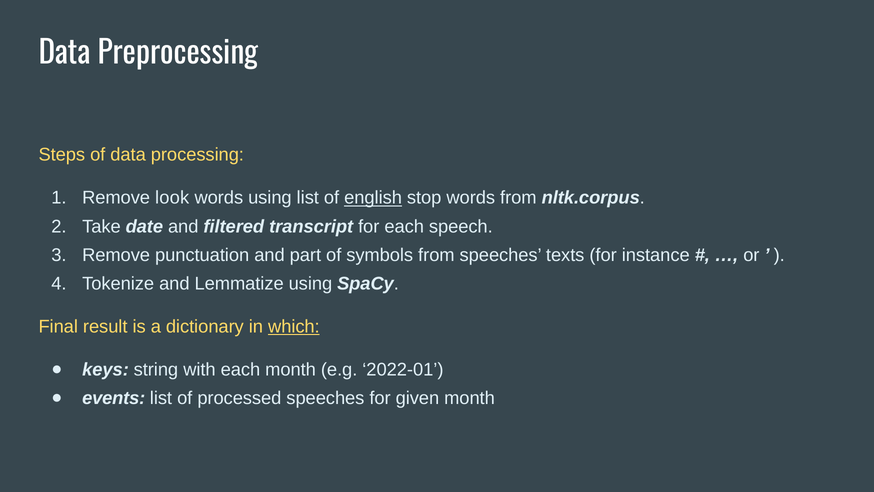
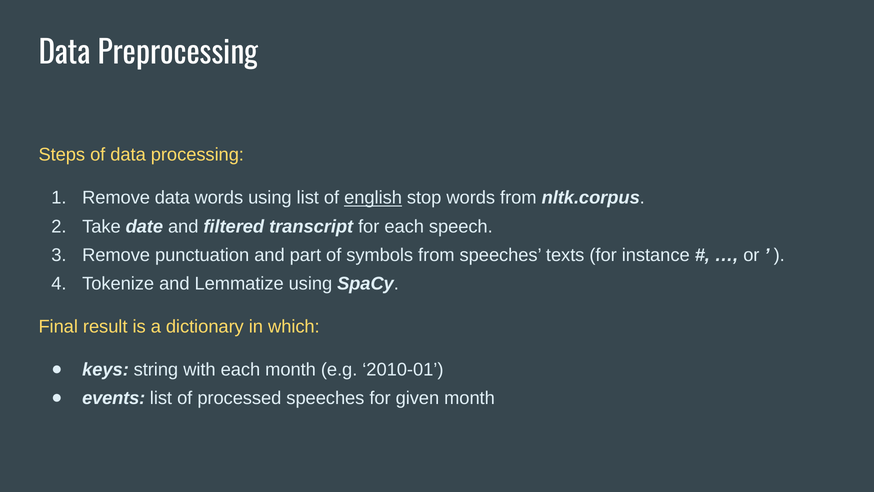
Remove look: look -> data
which underline: present -> none
2022-01: 2022-01 -> 2010-01
